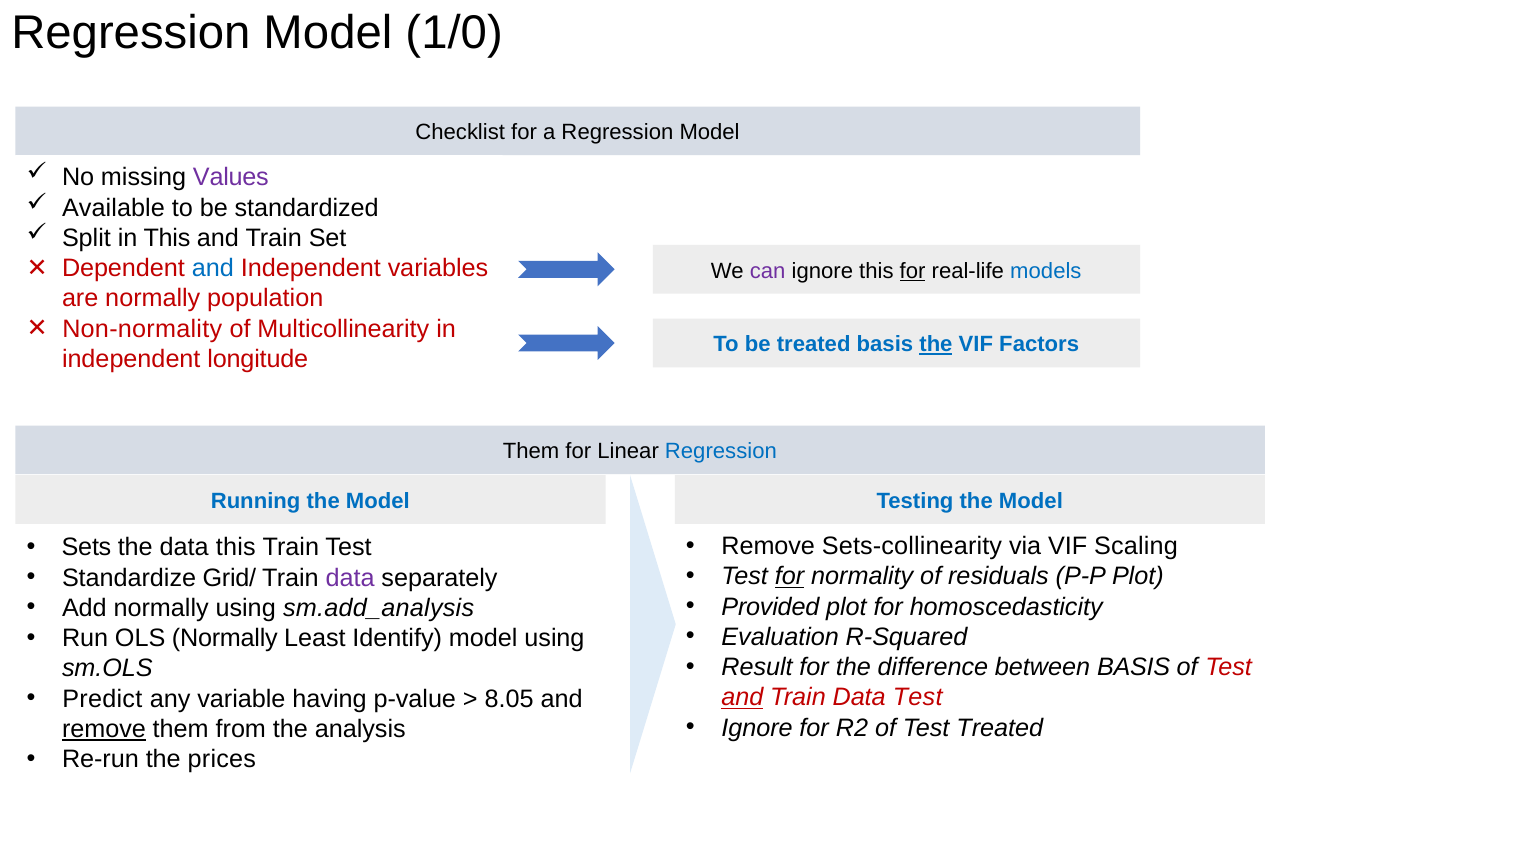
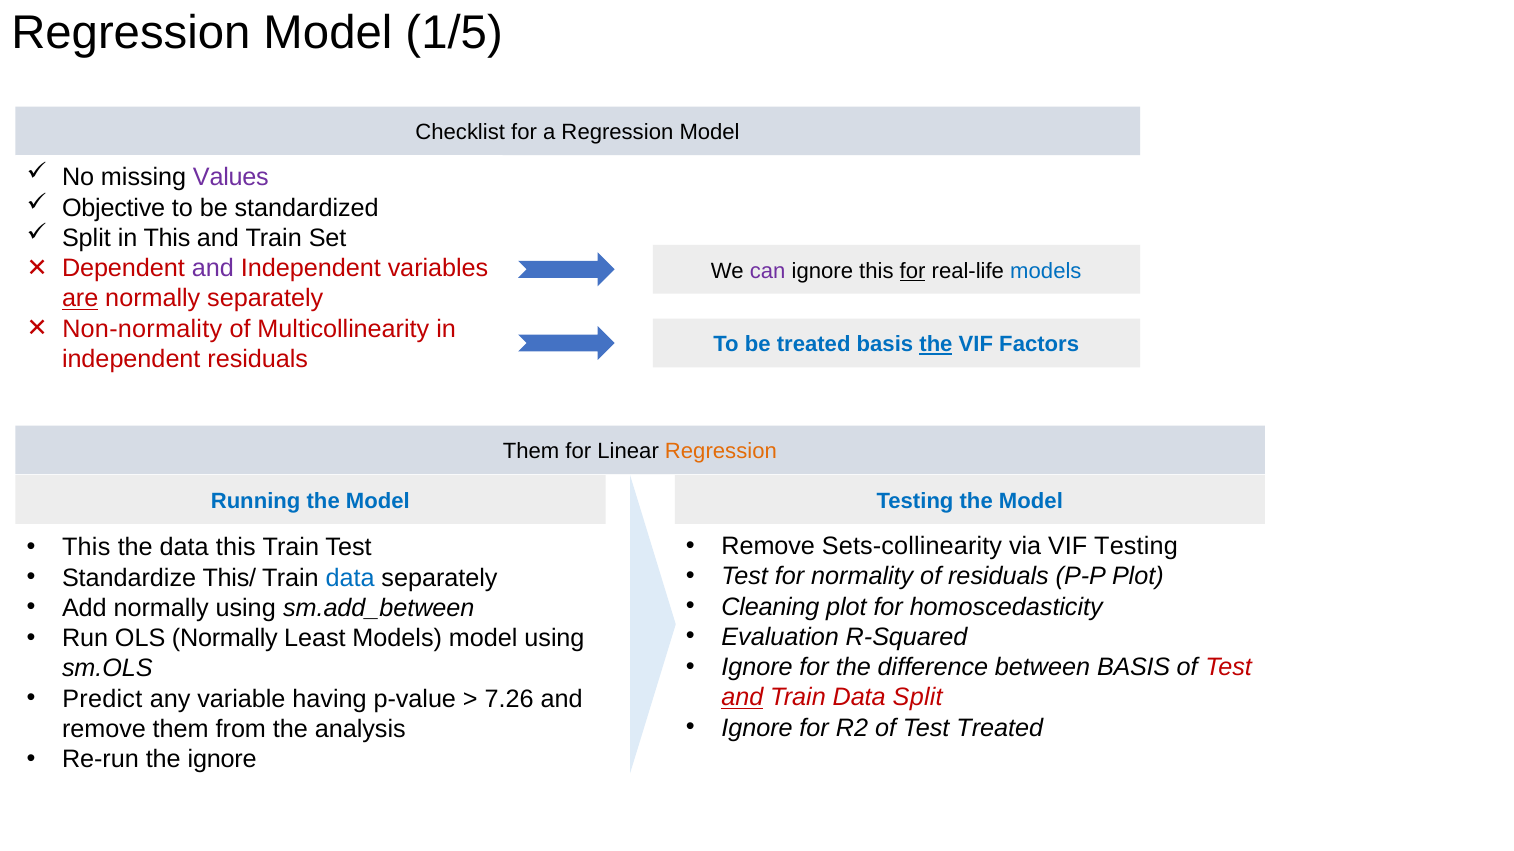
1/0: 1/0 -> 1/5
Available: Available -> Objective
and at (213, 269) colour: blue -> purple
are underline: none -> present
normally population: population -> separately
independent longitude: longitude -> residuals
Regression at (721, 452) colour: blue -> orange
VIF Scaling: Scaling -> Testing
Sets at (87, 548): Sets -> This
for at (790, 577) underline: present -> none
Grid/: Grid/ -> This/
data at (350, 578) colour: purple -> blue
Provided: Provided -> Cleaning
sm.add_analysis: sm.add_analysis -> sm.add_between
Least Identify: Identify -> Models
Result at (757, 668): Result -> Ignore
8.05: 8.05 -> 7.26
Data Test: Test -> Split
remove at (104, 730) underline: present -> none
the prices: prices -> ignore
